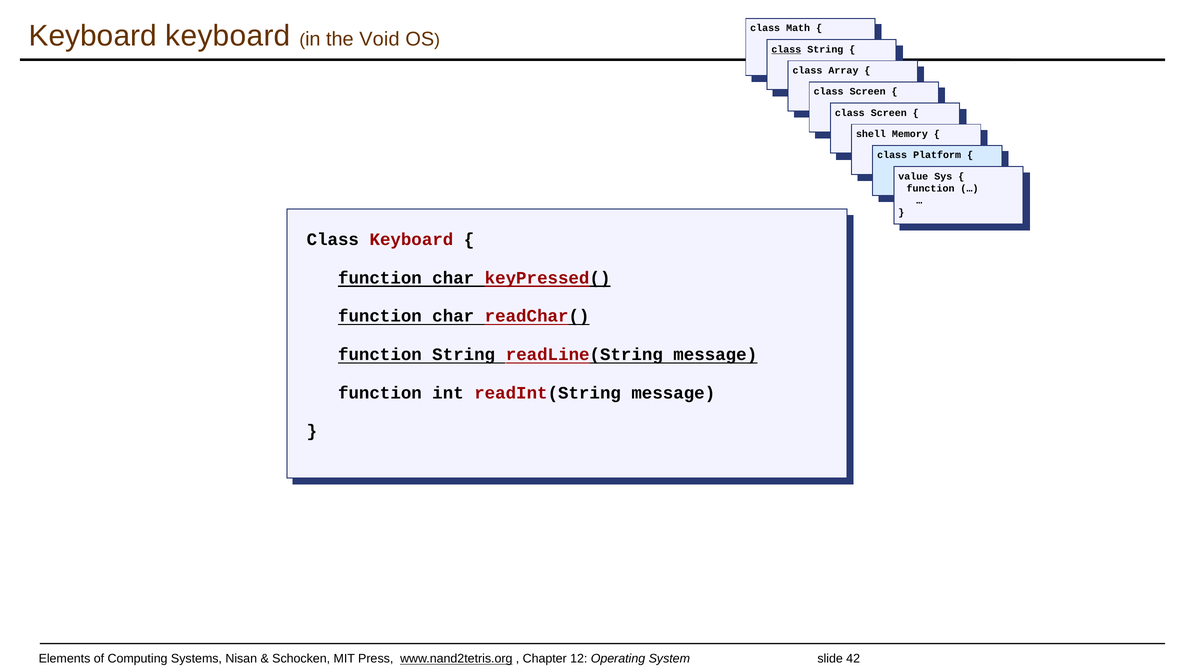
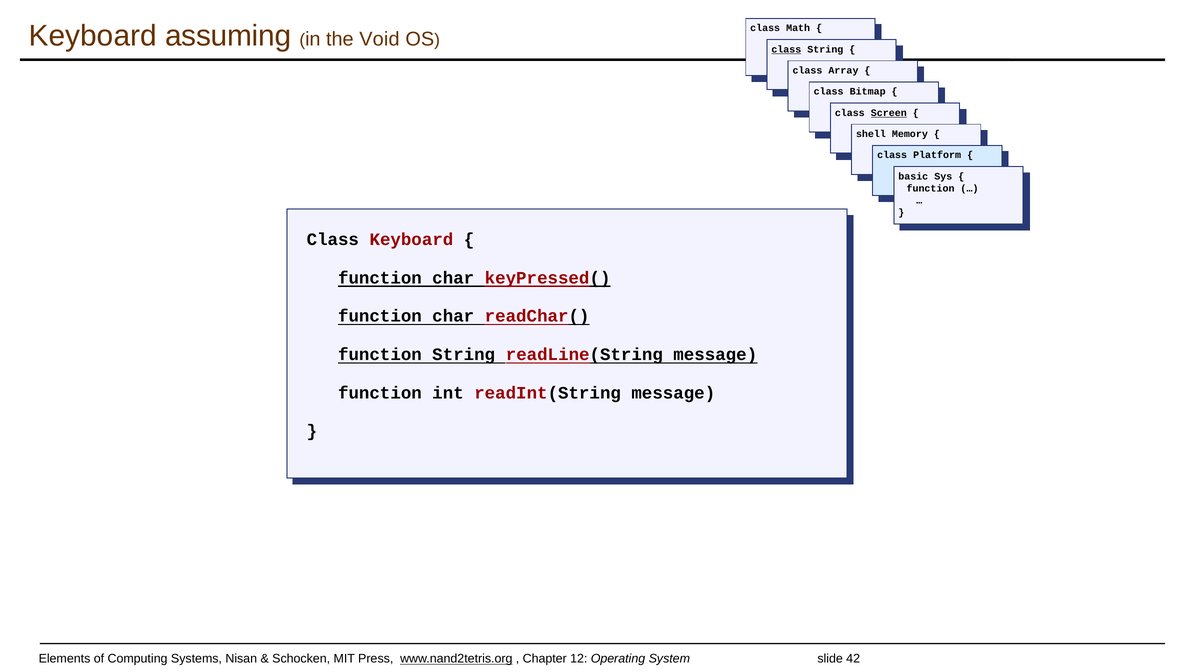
Keyboard keyboard: keyboard -> assuming
Screen at (868, 92): Screen -> Bitmap
Screen at (889, 113) underline: none -> present
value: value -> basic
